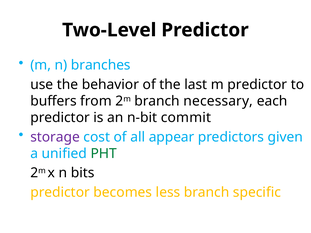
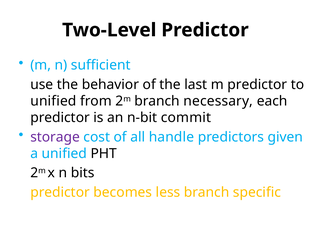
branches: branches -> sufficient
buffers at (54, 101): buffers -> unified
appear: appear -> handle
PHT colour: green -> black
